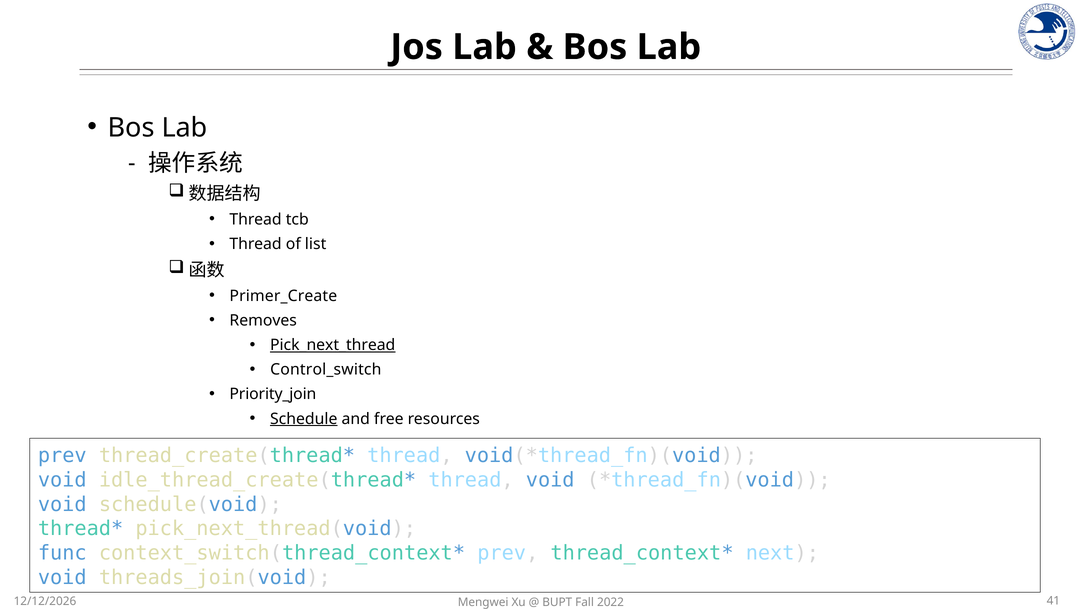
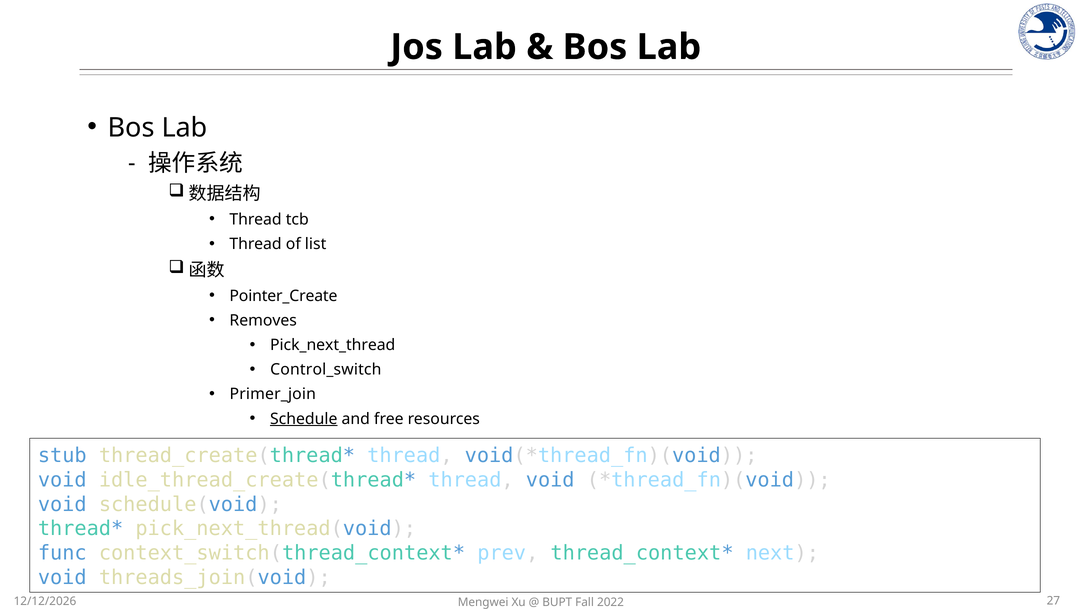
Primer_Create: Primer_Create -> Pointer_Create
Pick_next_thread underline: present -> none
Priority_join: Priority_join -> Primer_join
prev at (62, 455): prev -> stub
41: 41 -> 27
